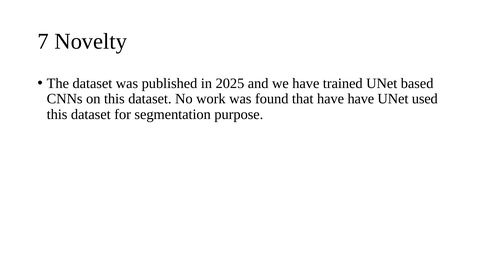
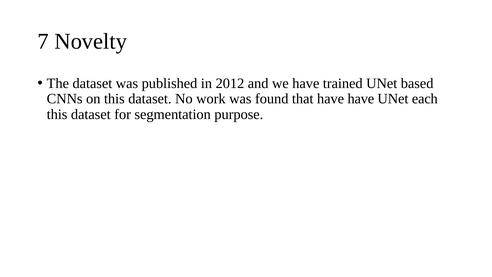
2025: 2025 -> 2012
used: used -> each
